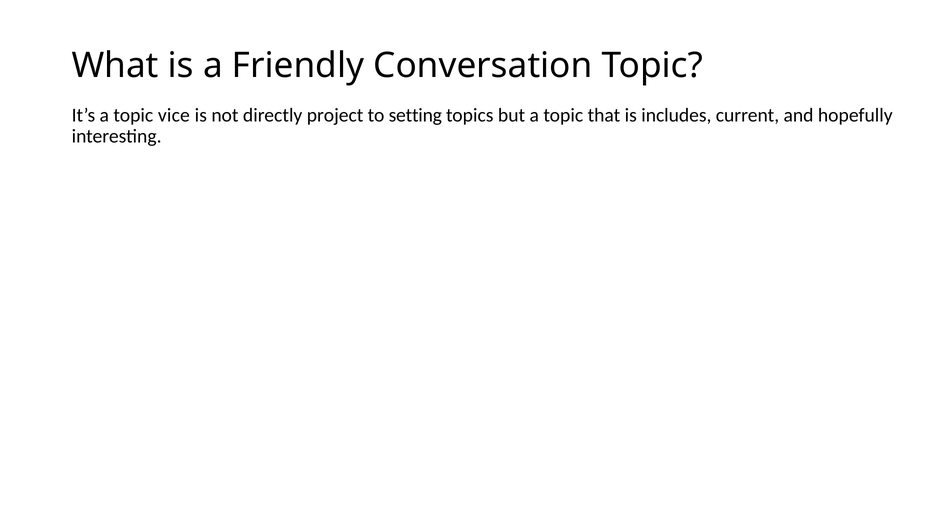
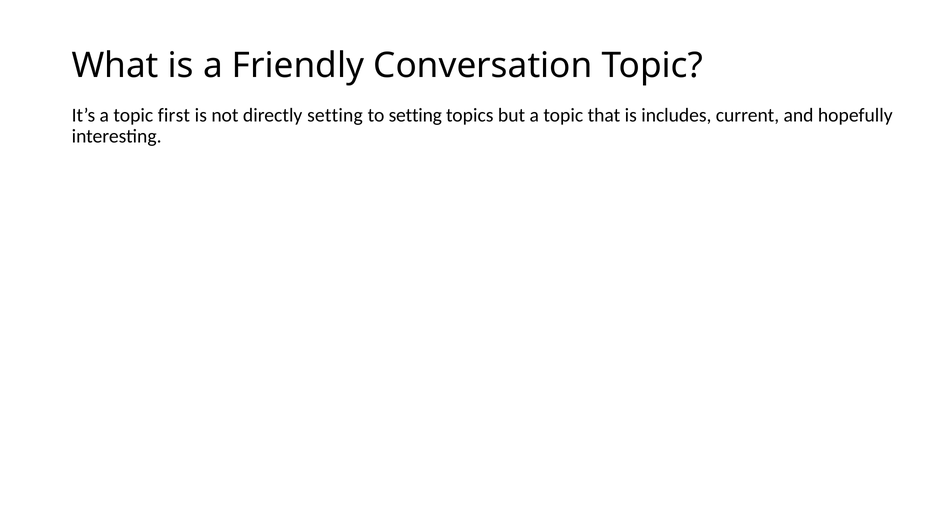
vice: vice -> first
directly project: project -> setting
